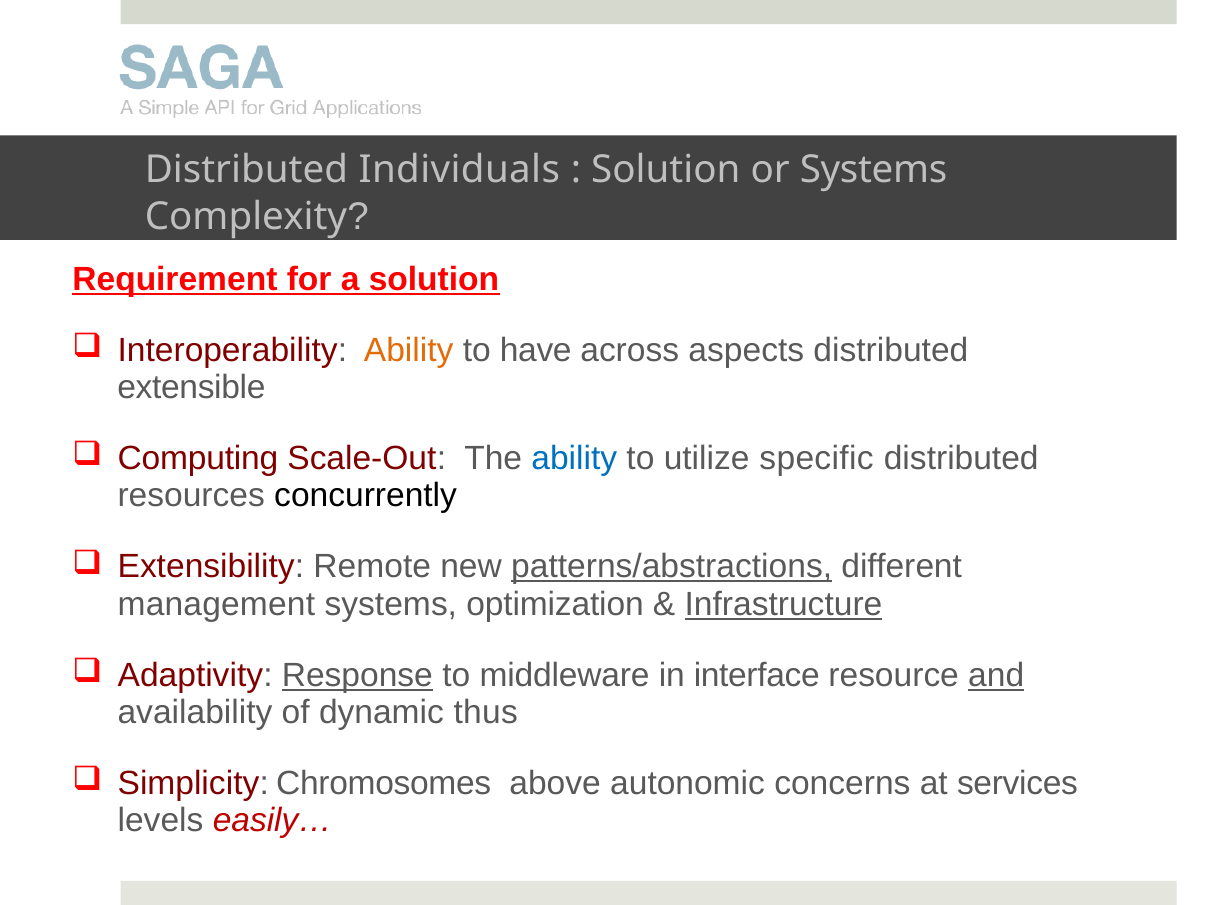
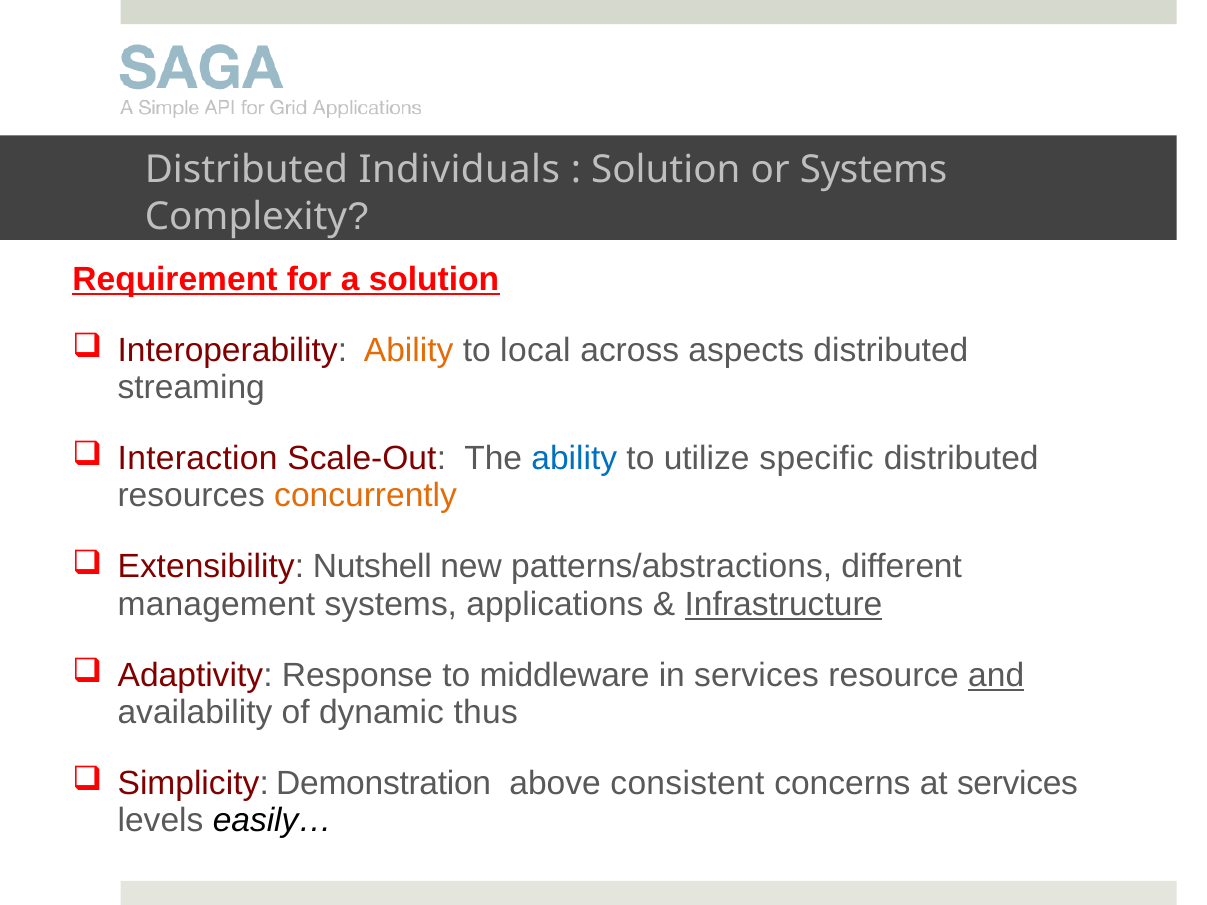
have: have -> local
extensible: extensible -> streaming
Computing: Computing -> Interaction
concurrently colour: black -> orange
Remote: Remote -> Nutshell
patterns/abstractions underline: present -> none
optimization: optimization -> applications
Response underline: present -> none
in interface: interface -> services
Chromosomes: Chromosomes -> Demonstration
autonomic: autonomic -> consistent
easily… colour: red -> black
